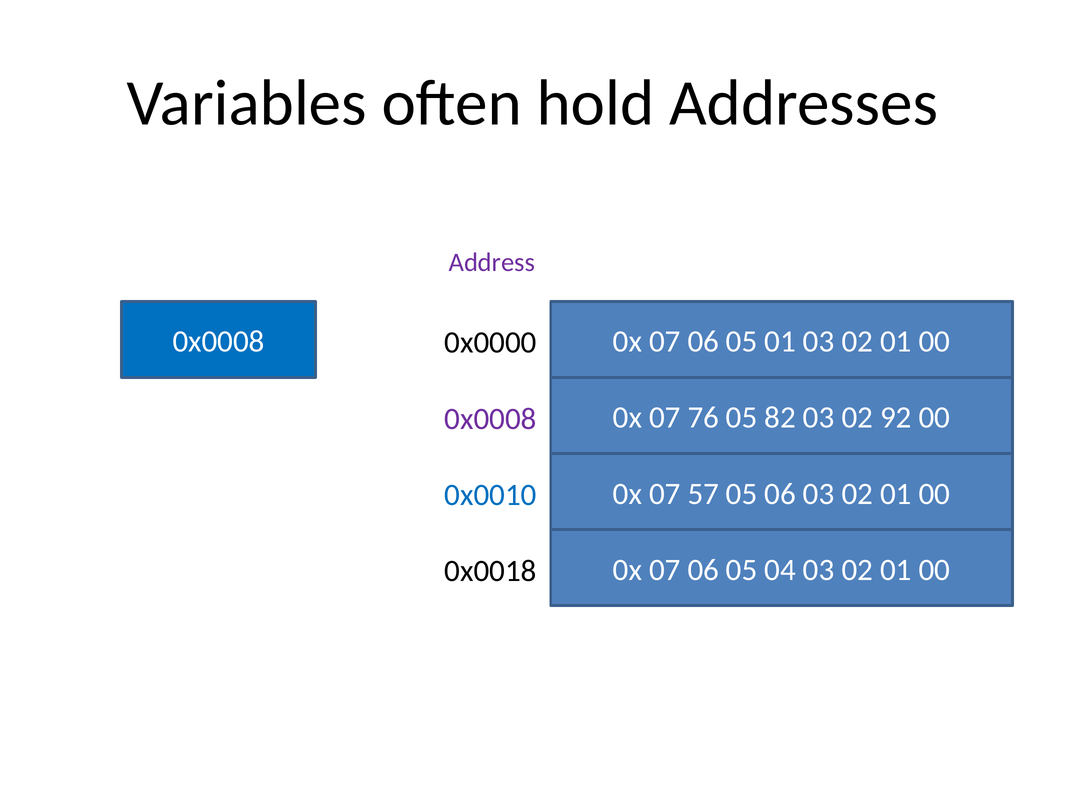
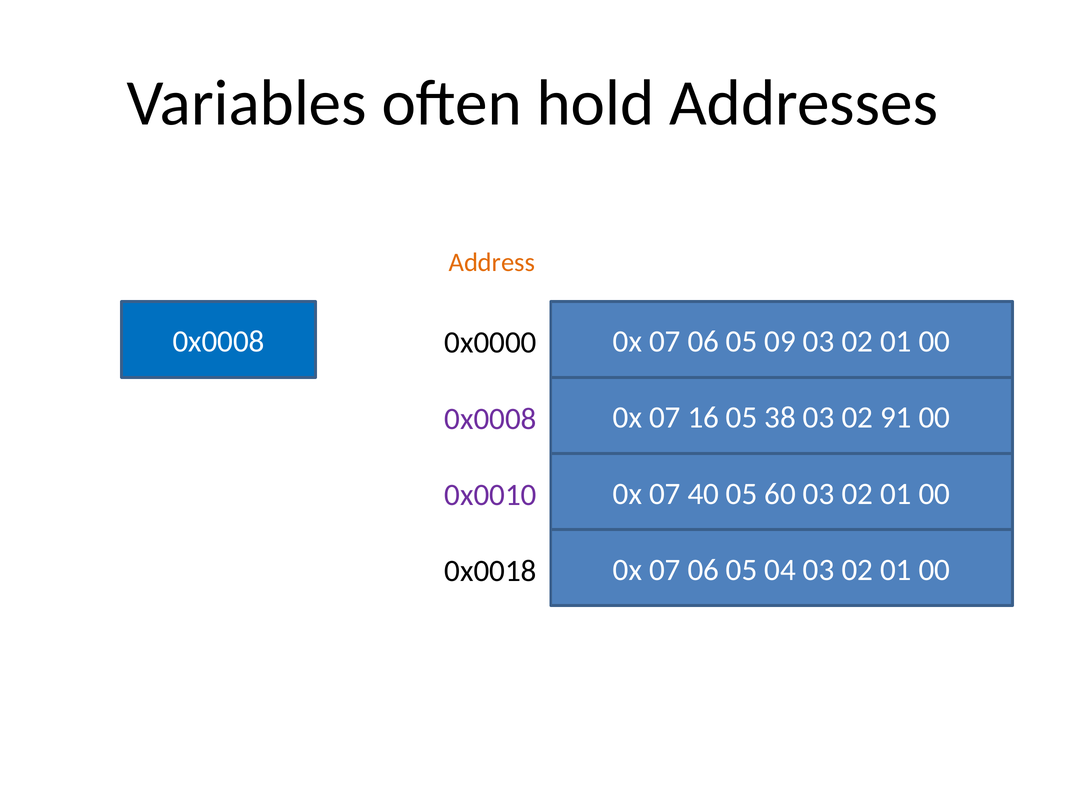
Address colour: purple -> orange
05 01: 01 -> 09
76: 76 -> 16
82: 82 -> 38
92: 92 -> 91
57: 57 -> 40
05 06: 06 -> 60
0x0010 colour: blue -> purple
